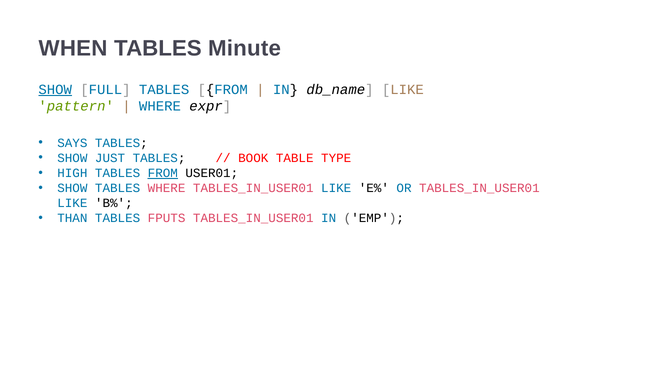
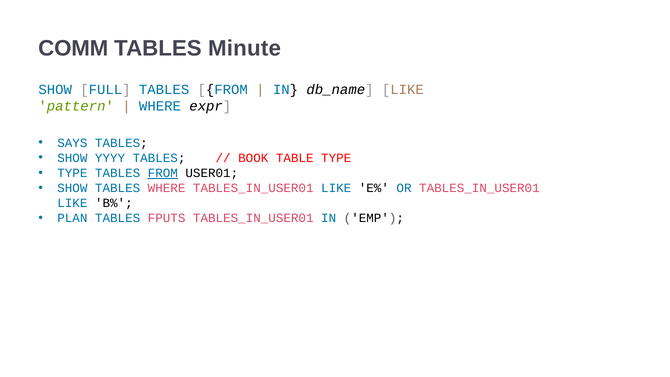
WHEN: WHEN -> COMM
SHOW at (55, 89) underline: present -> none
JUST: JUST -> YYYY
HIGH at (72, 173): HIGH -> TYPE
THAN: THAN -> PLAN
